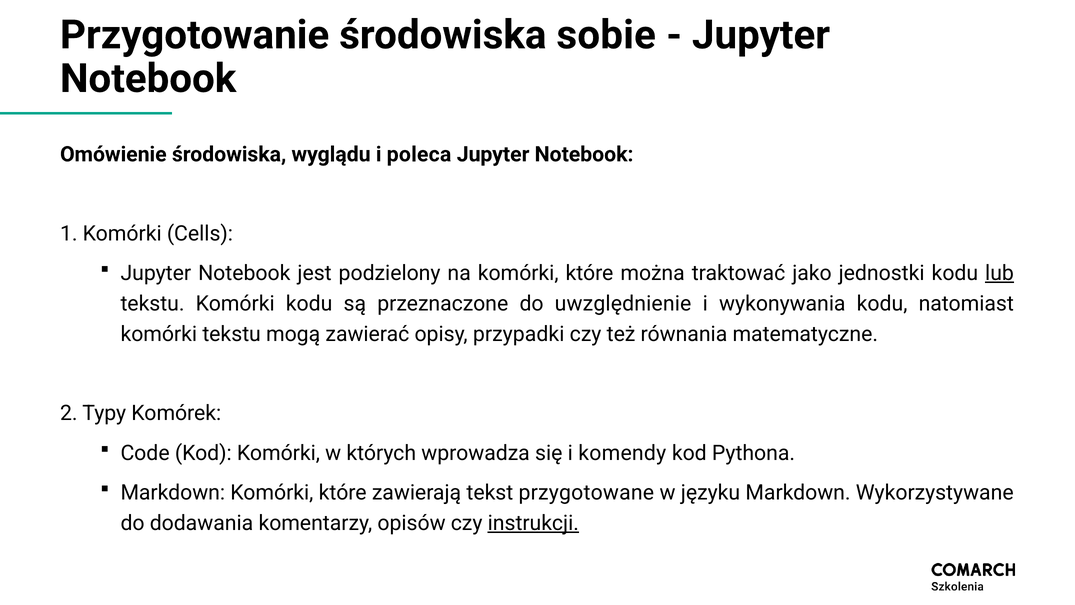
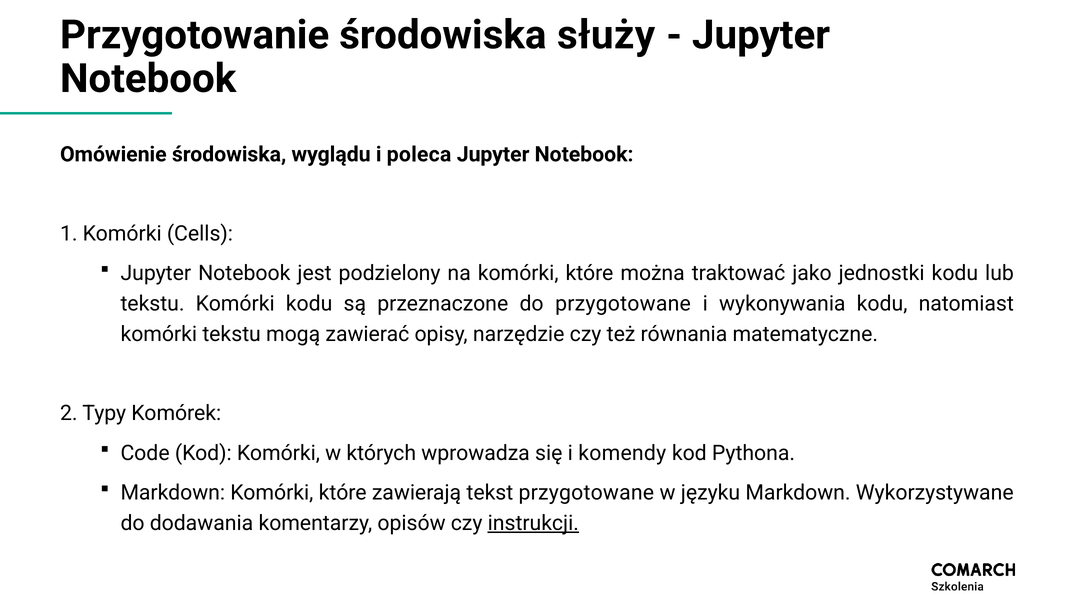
sobie: sobie -> służy
lub underline: present -> none
do uwzględnienie: uwzględnienie -> przygotowane
przypadki: przypadki -> narzędzie
